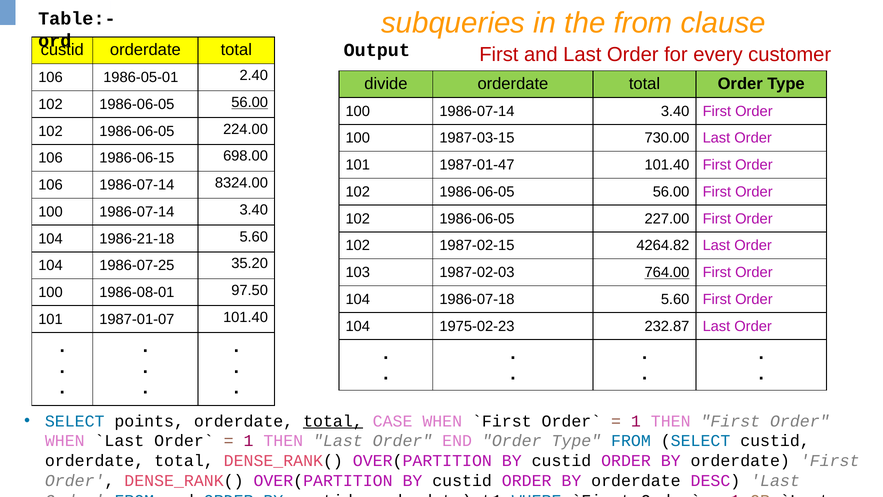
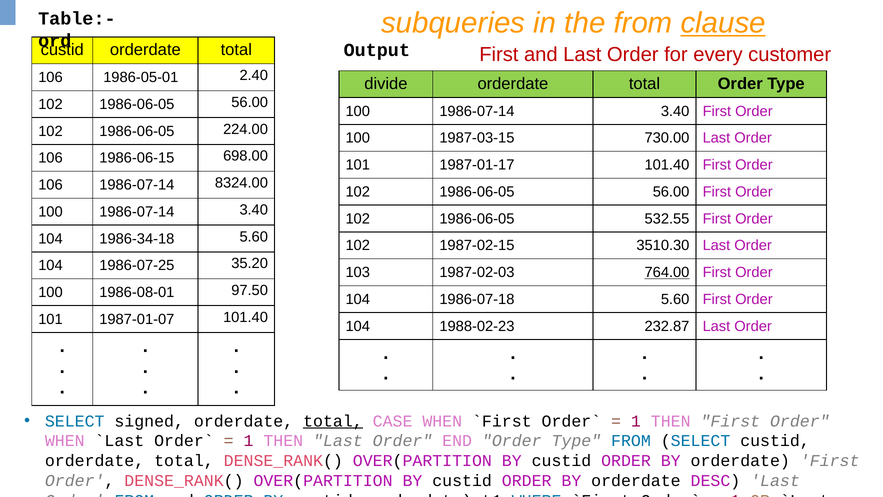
clause underline: none -> present
56.00 at (250, 102) underline: present -> none
1987-01-47: 1987-01-47 -> 1987-01-17
227.00: 227.00 -> 532.55
1986-21-18: 1986-21-18 -> 1986-34-18
4264.82: 4264.82 -> 3510.30
1975-02-23: 1975-02-23 -> 1988-02-23
points: points -> signed
